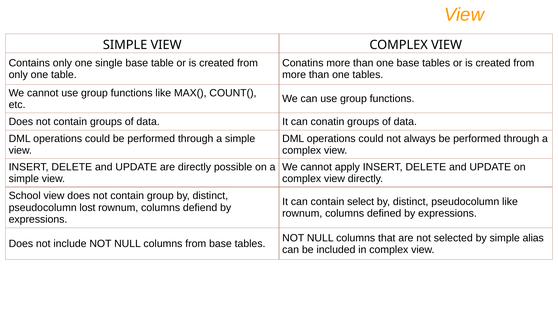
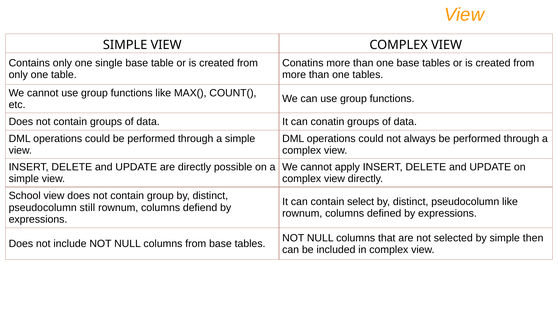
lost: lost -> still
alias: alias -> then
